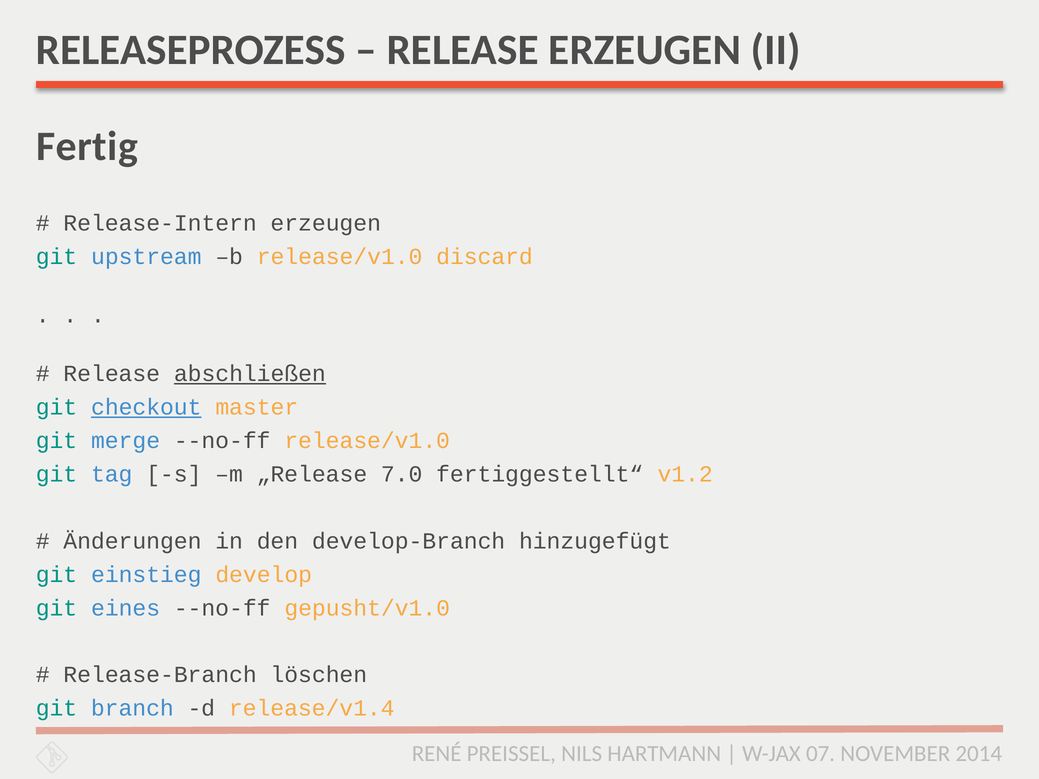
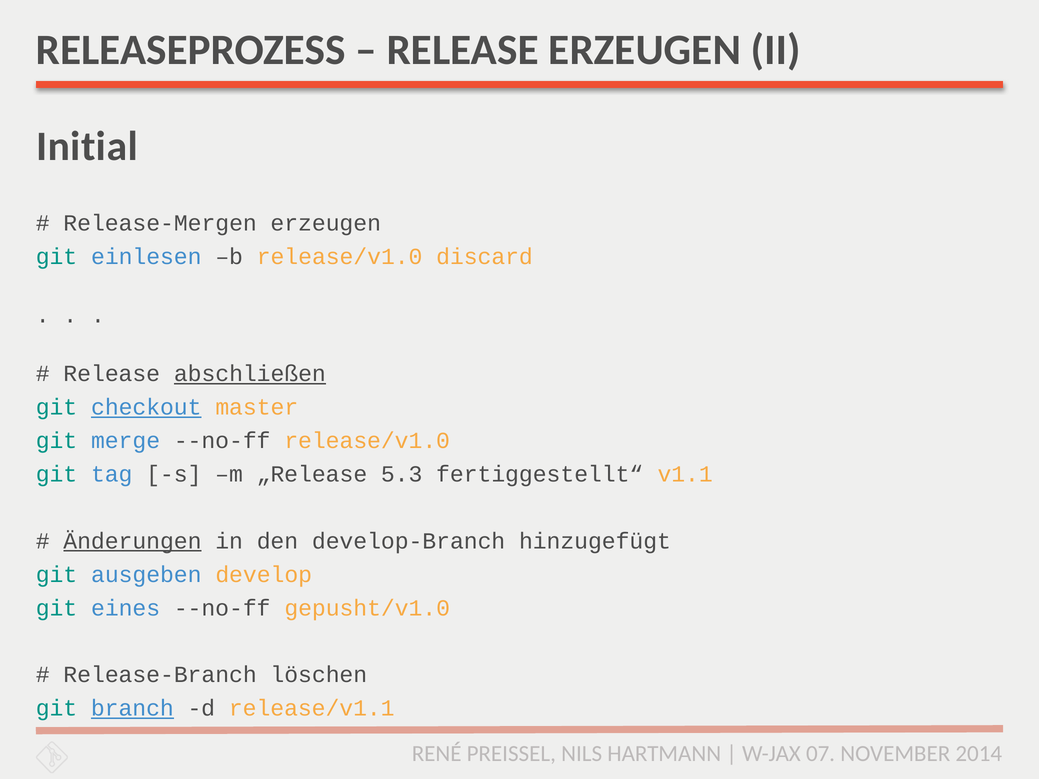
Fertig: Fertig -> Initial
Release-Intern: Release-Intern -> Release-Mergen
upstream: upstream -> einlesen
7.0: 7.0 -> 5.3
v1.2: v1.2 -> v1.1
Änderungen underline: none -> present
einstieg: einstieg -> ausgeben
branch underline: none -> present
release/v1.4: release/v1.4 -> release/v1.1
